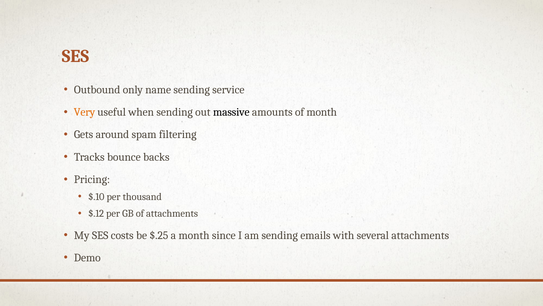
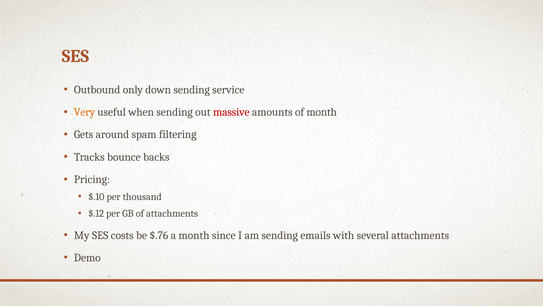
name: name -> down
massive colour: black -> red
$.25: $.25 -> $.76
